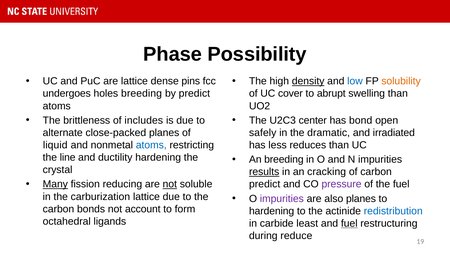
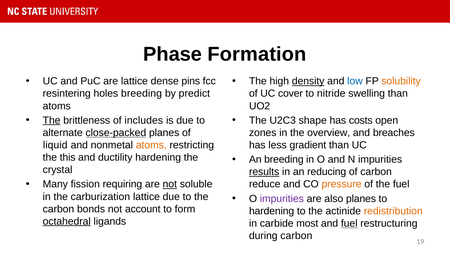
Possibility: Possibility -> Formation
undergoes: undergoes -> resintering
abrupt: abrupt -> nitride
The at (52, 120) underline: none -> present
center: center -> shape
bond: bond -> costs
close-packed underline: none -> present
safely: safely -> zones
dramatic: dramatic -> overview
irradiated: irradiated -> breaches
atoms at (151, 145) colour: blue -> orange
reduces: reduces -> gradient
line: line -> this
cracking: cracking -> reducing
Many underline: present -> none
reducing: reducing -> requiring
predict at (265, 184): predict -> reduce
pressure colour: purple -> orange
redistribution colour: blue -> orange
octahedral underline: none -> present
least: least -> most
during reduce: reduce -> carbon
